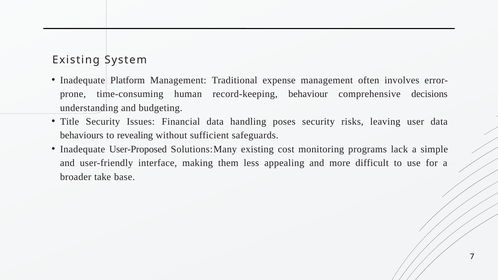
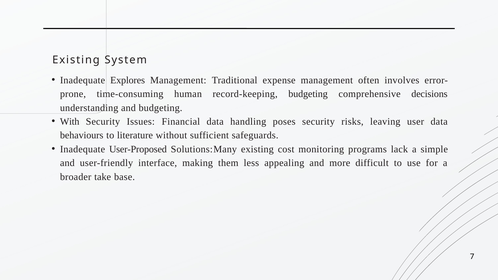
Platform: Platform -> Explores
record-keeping behaviour: behaviour -> budgeting
Title: Title -> With
revealing: revealing -> literature
